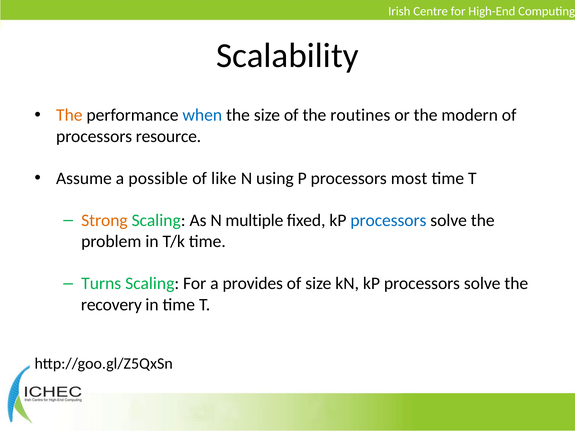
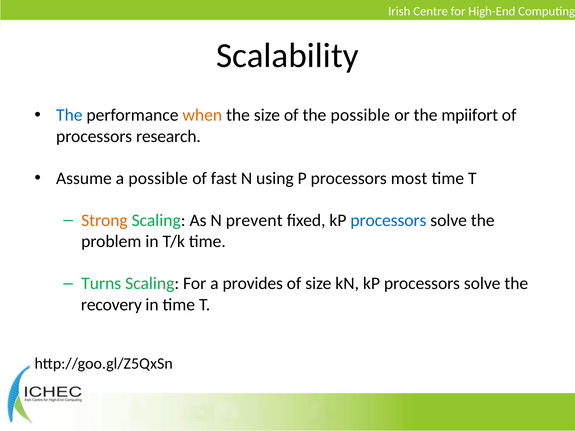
The at (69, 115) colour: orange -> blue
when colour: blue -> orange
the routines: routines -> possible
modern: modern -> mpiifort
resource: resource -> research
like: like -> fast
multiple: multiple -> prevent
